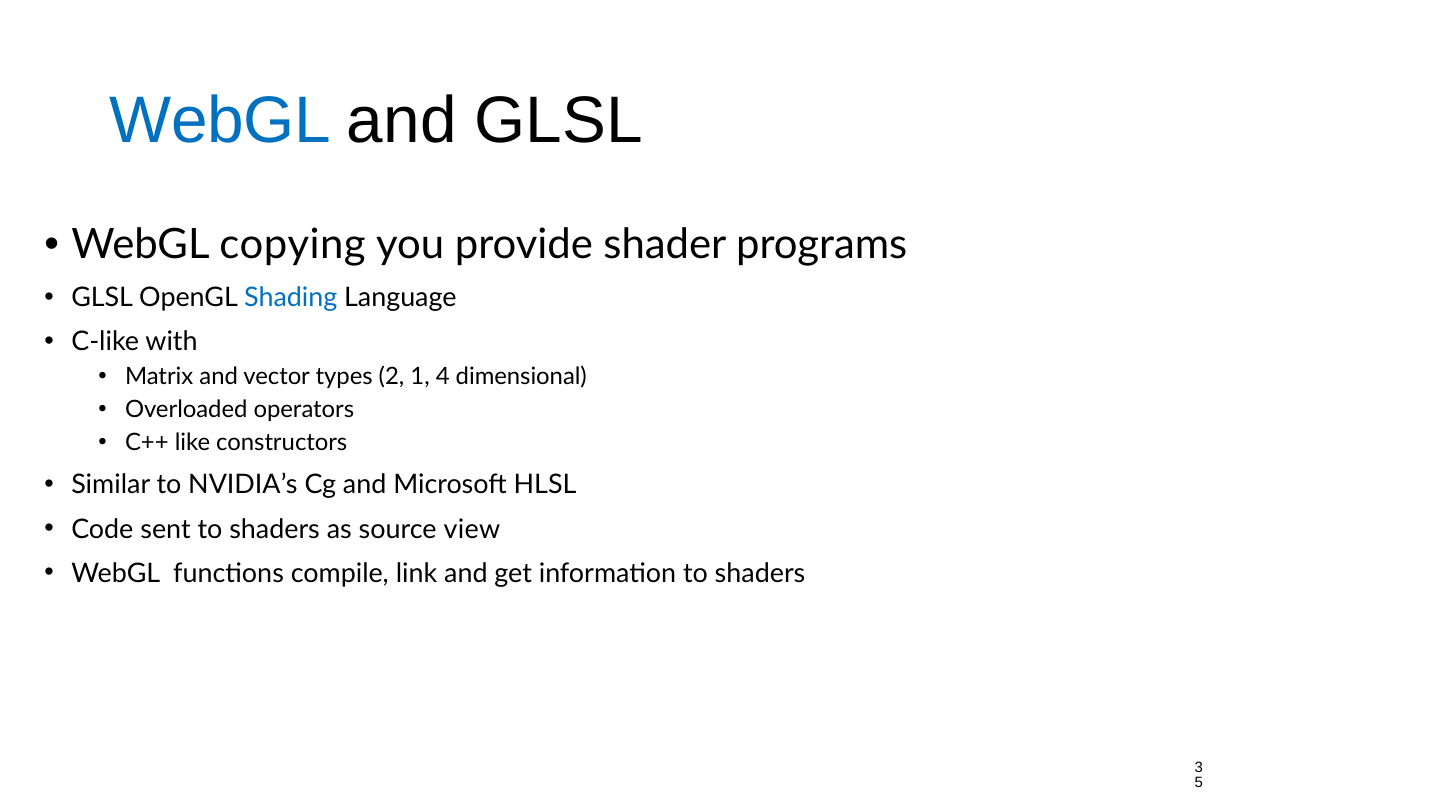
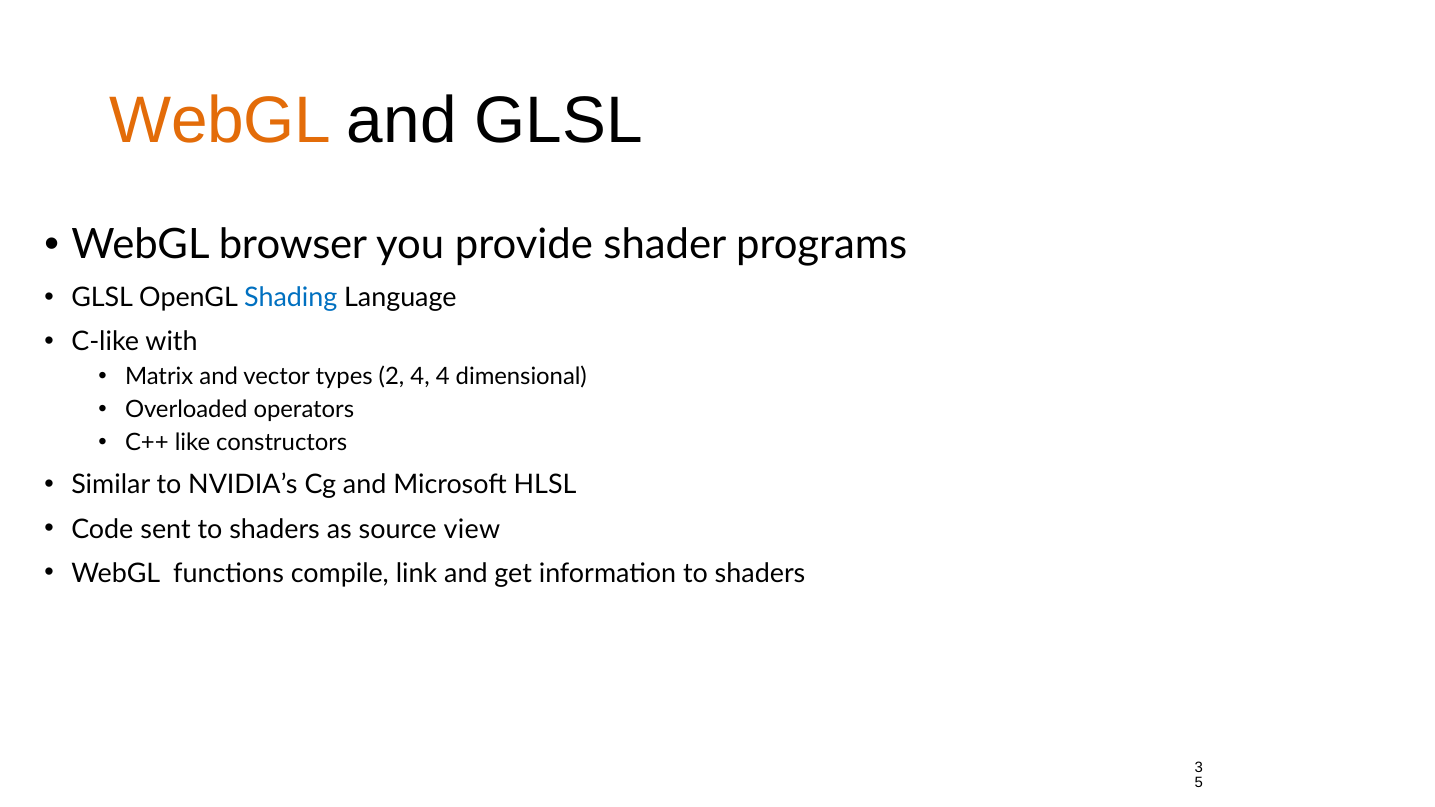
WebGL at (220, 121) colour: blue -> orange
copying: copying -> browser
2 1: 1 -> 4
